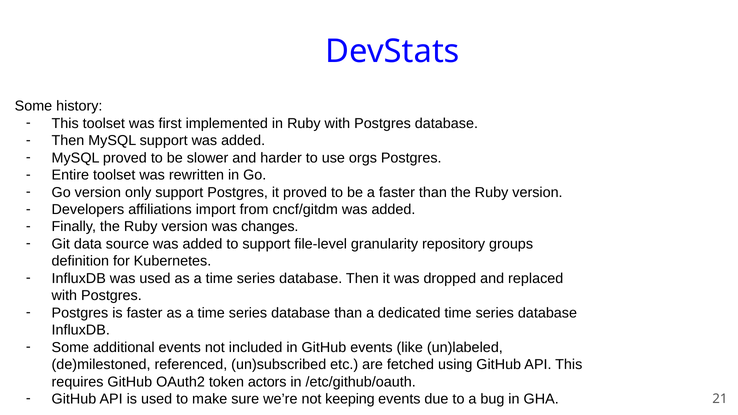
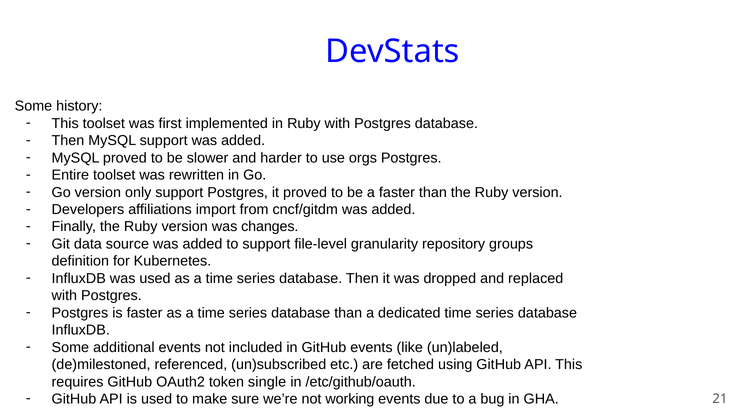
actors: actors -> single
keeping: keeping -> working
